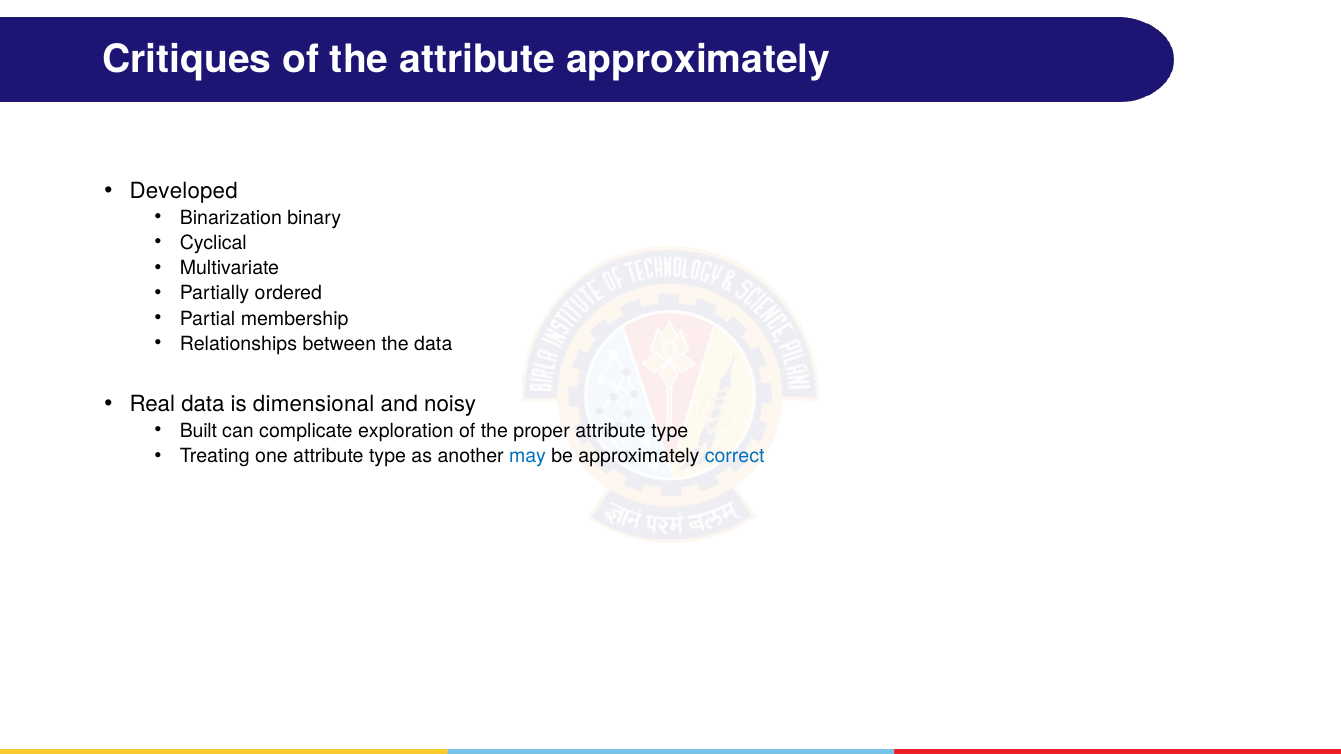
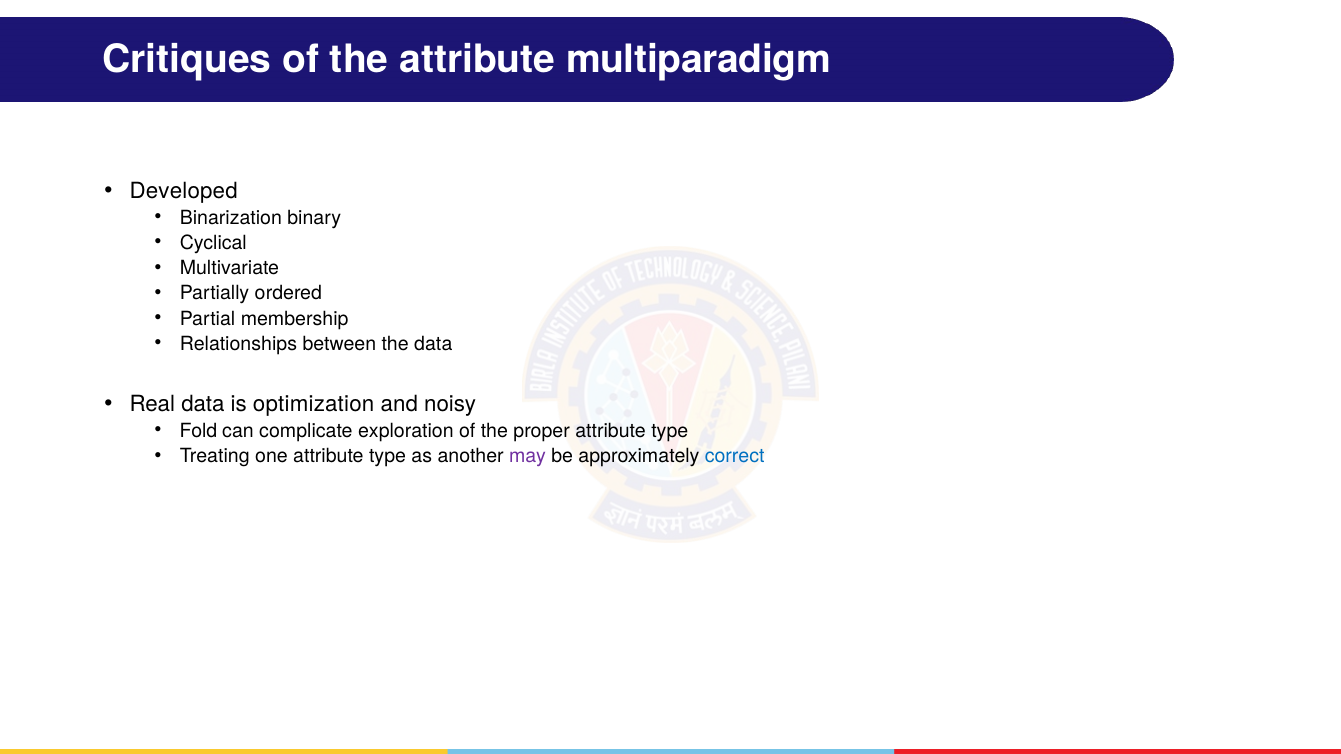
attribute approximately: approximately -> multiparadigm
dimensional: dimensional -> optimization
Built: Built -> Fold
may colour: blue -> purple
